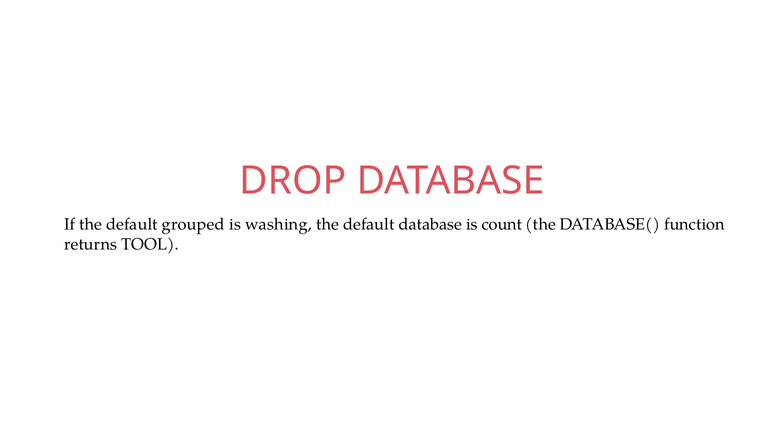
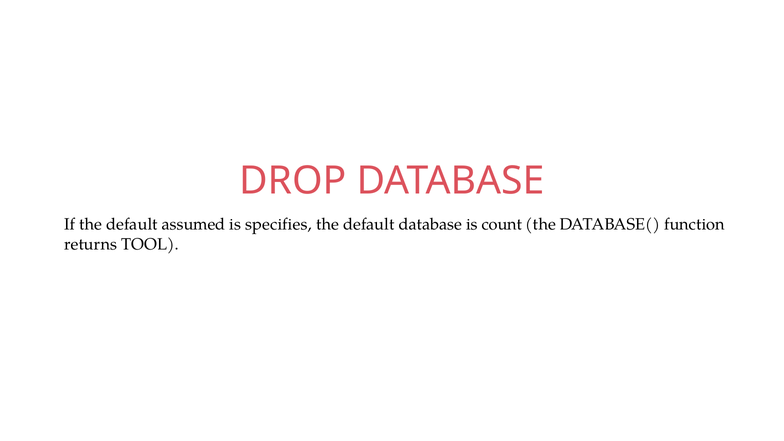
grouped: grouped -> assumed
washing: washing -> specifies
